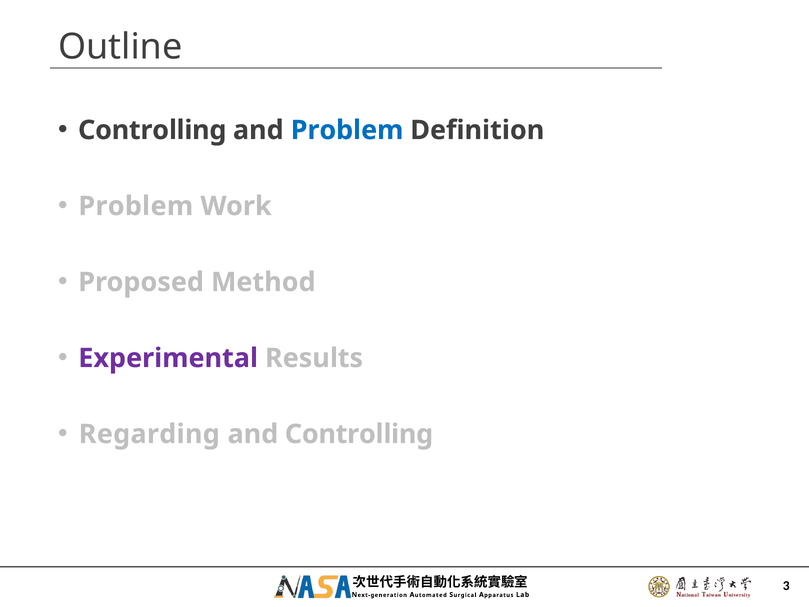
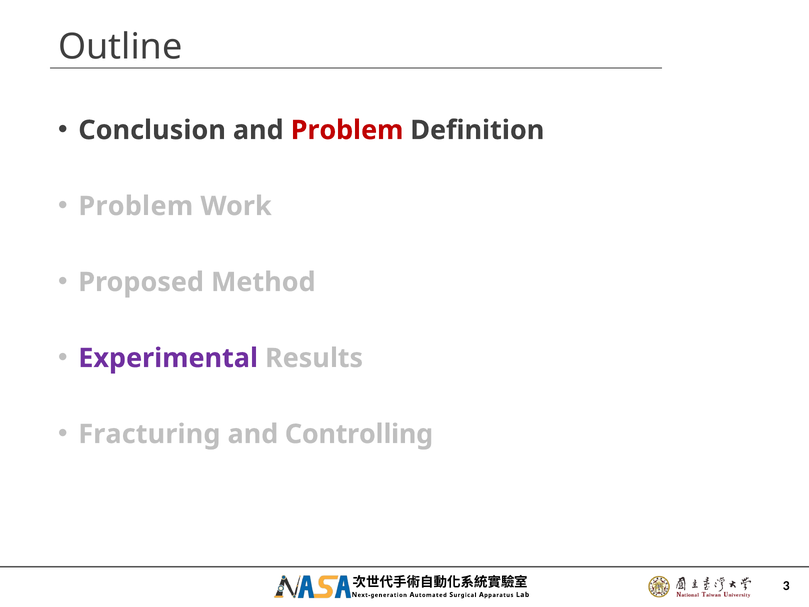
Controlling at (152, 130): Controlling -> Conclusion
Problem at (347, 130) colour: blue -> red
Regarding: Regarding -> Fracturing
